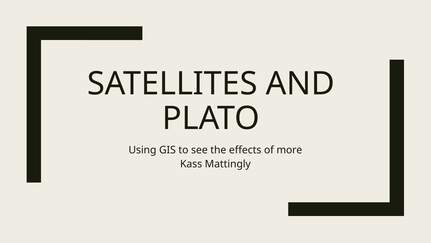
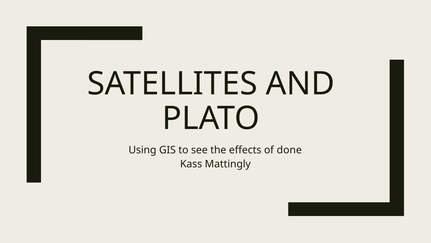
more: more -> done
